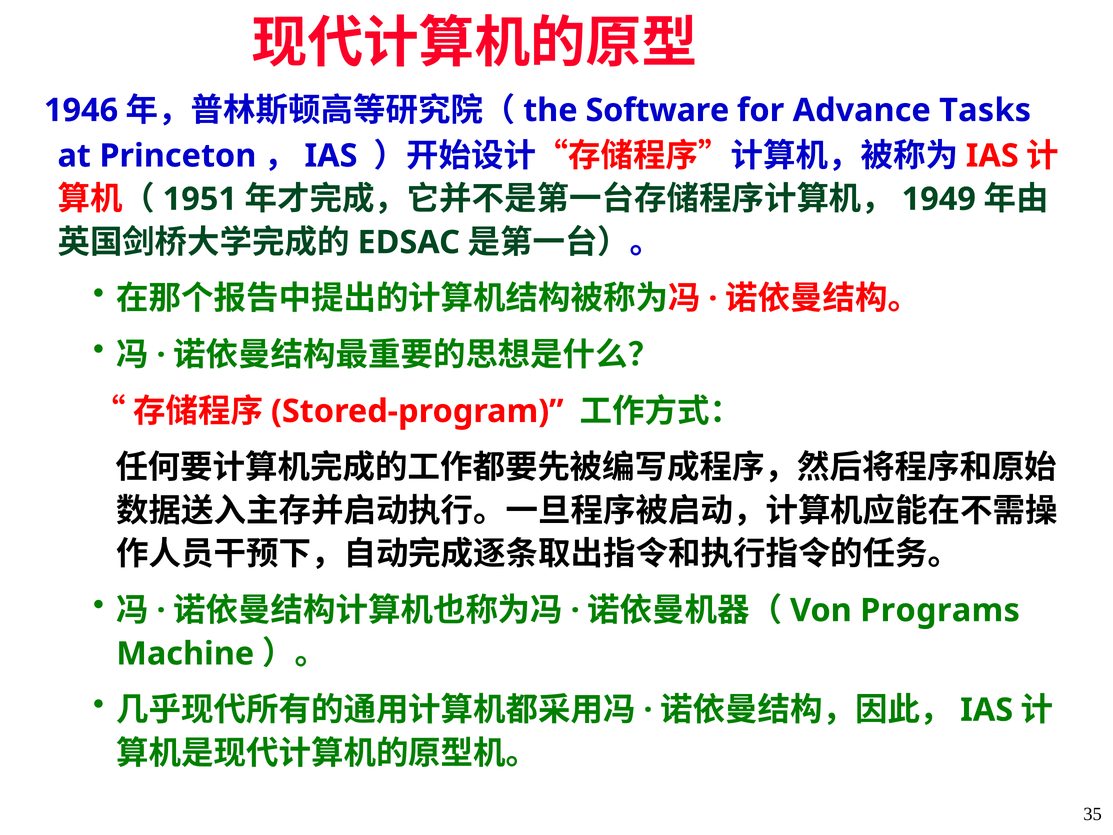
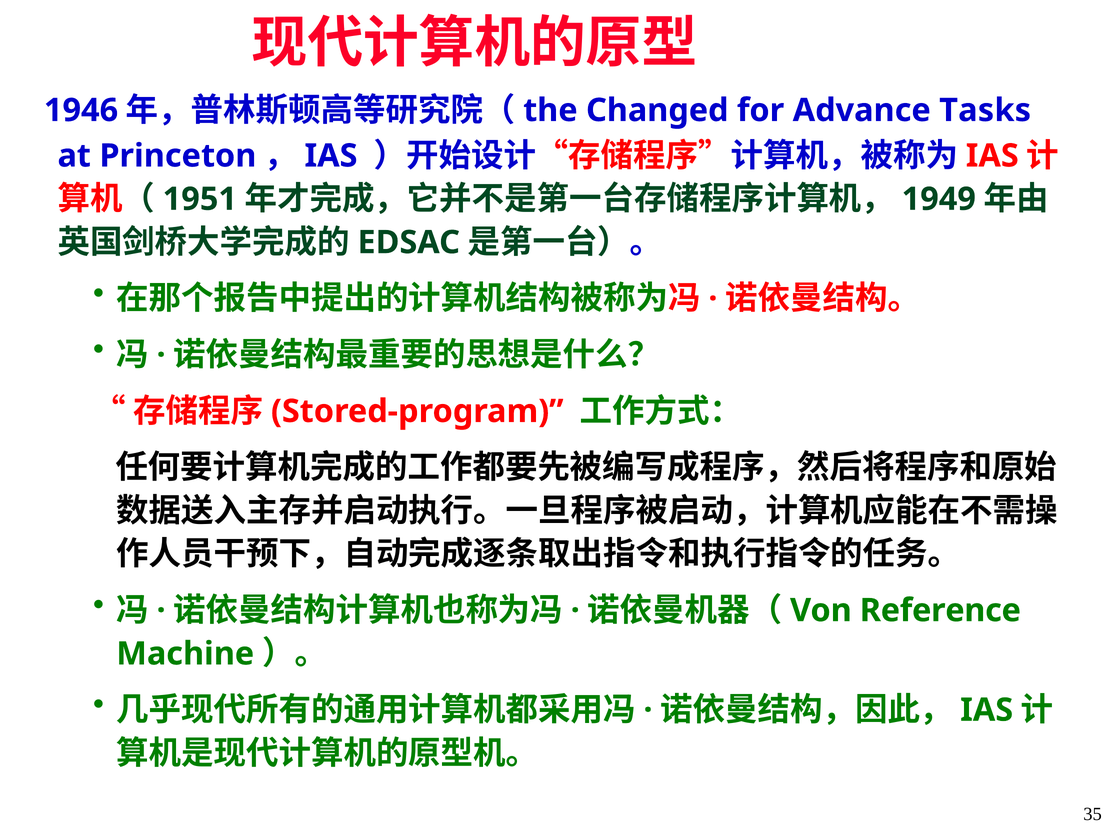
Software: Software -> Changed
Programs: Programs -> Reference
